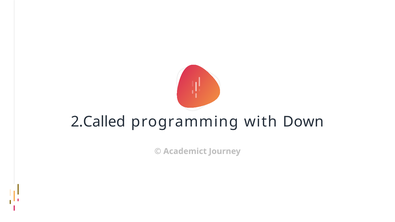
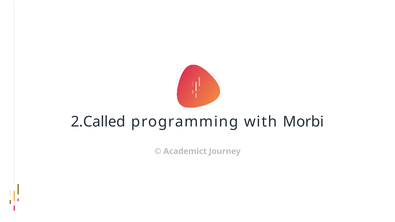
Down: Down -> Morbi
